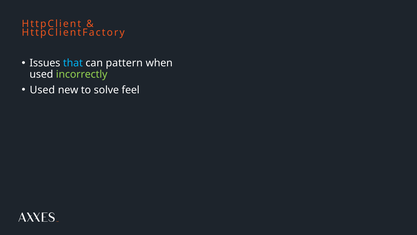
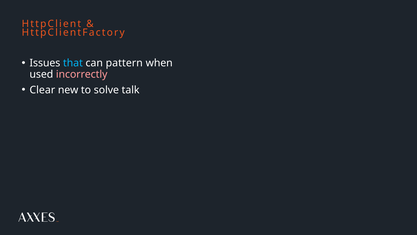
incorrectly colour: light green -> pink
Used at (42, 90): Used -> Clear
feel: feel -> talk
